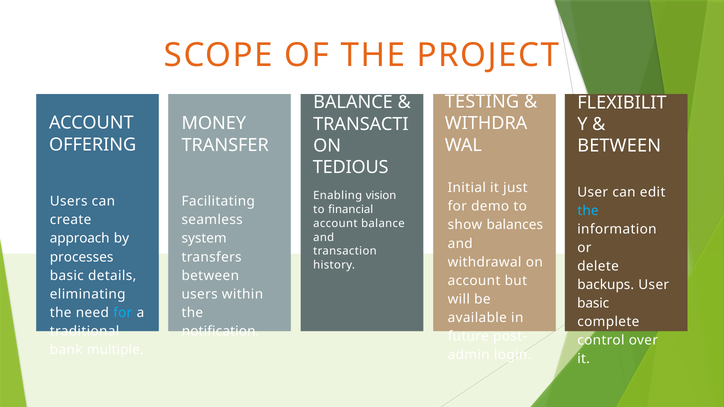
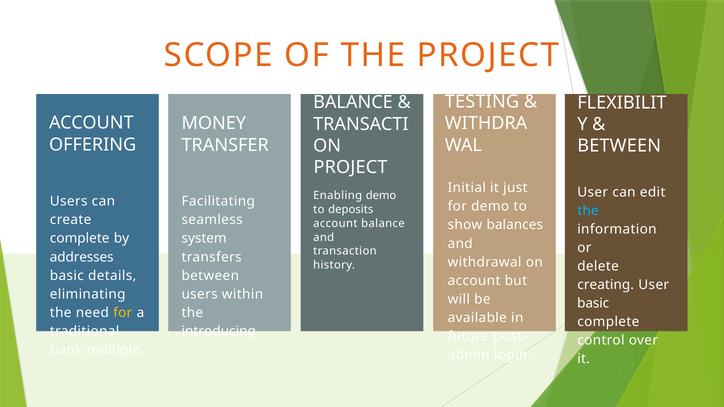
TEDIOUS at (351, 168): TEDIOUS -> PROJECT
Enabling vision: vision -> demo
financial: financial -> deposits
approach at (80, 239): approach -> complete
processes: processes -> addresses
backups: backups -> creating
for at (123, 313) colour: light blue -> yellow
notification: notification -> introducing
